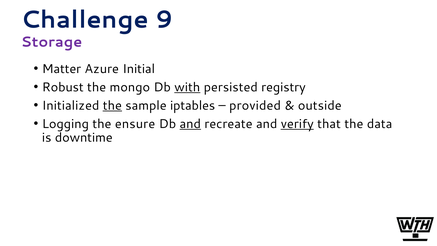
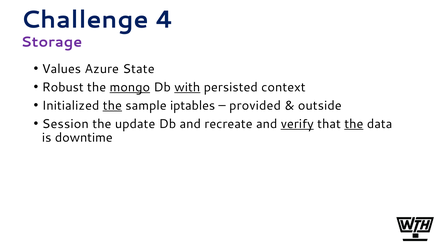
9: 9 -> 4
Matter: Matter -> Values
Initial: Initial -> State
mongo underline: none -> present
registry: registry -> context
Logging: Logging -> Session
ensure: ensure -> update
and at (190, 124) underline: present -> none
the at (354, 124) underline: none -> present
